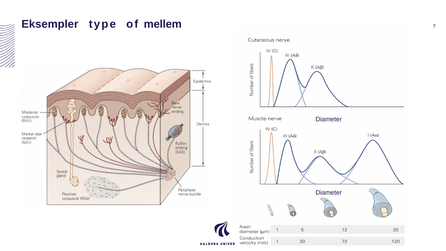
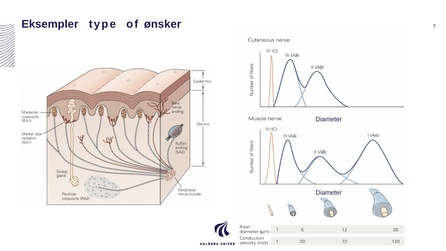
mellem: mellem -> ønsker
